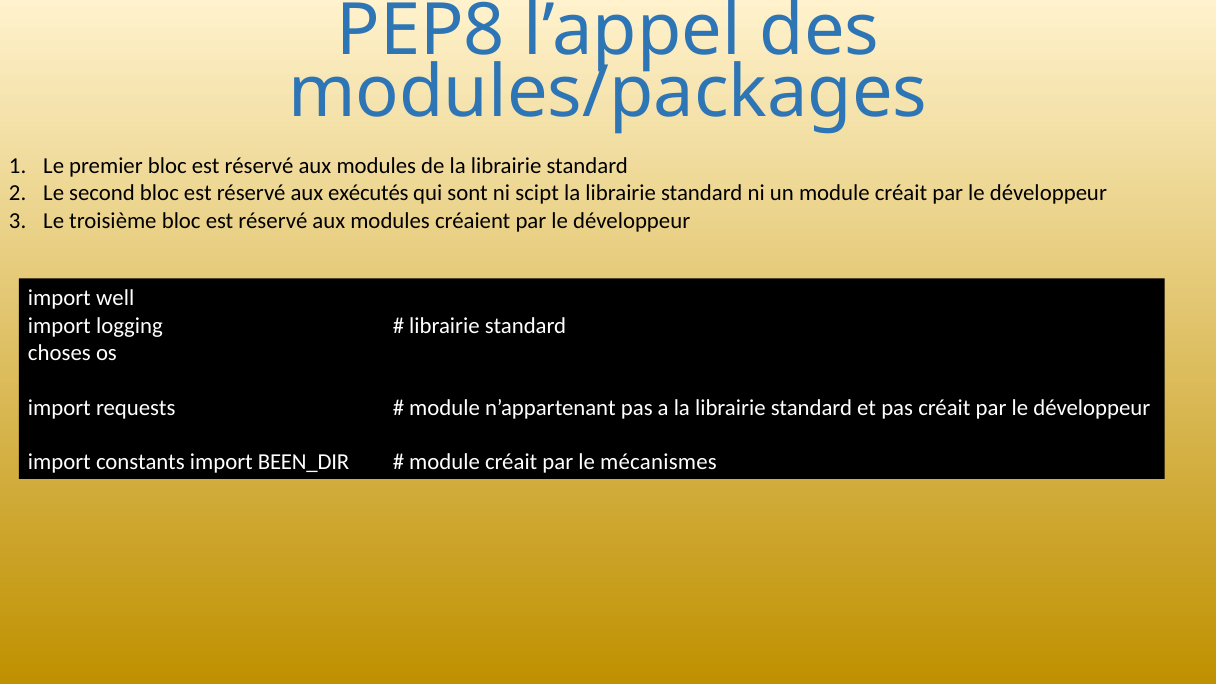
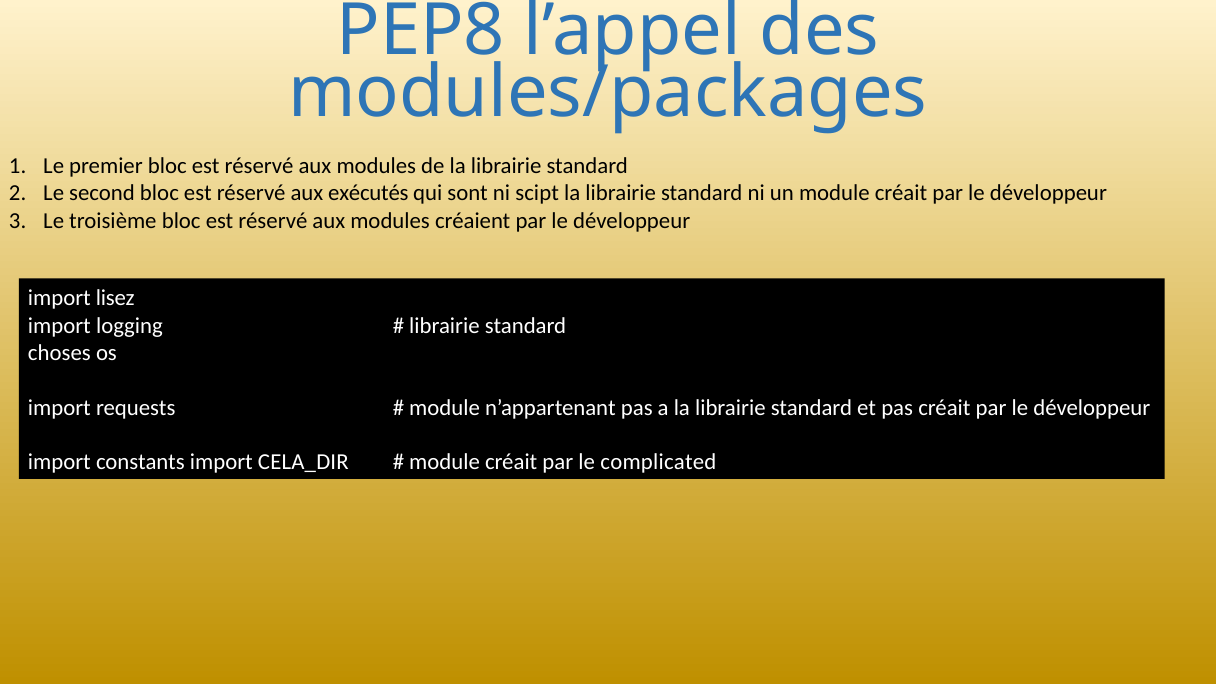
well: well -> lisez
BEEN_DIR: BEEN_DIR -> CELA_DIR
mécanismes: mécanismes -> complicated
